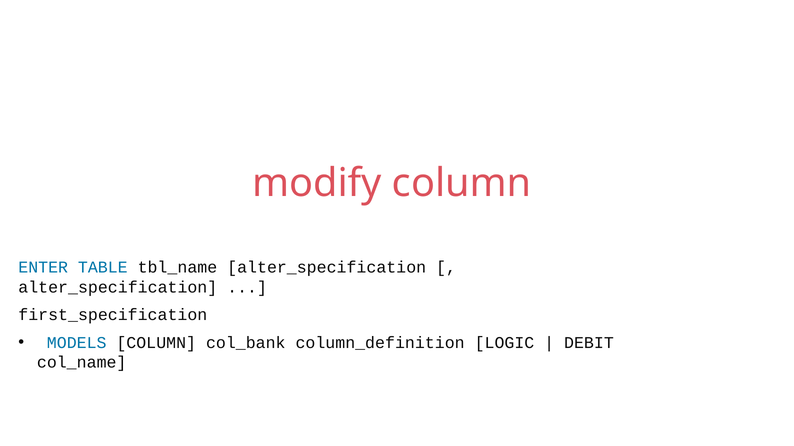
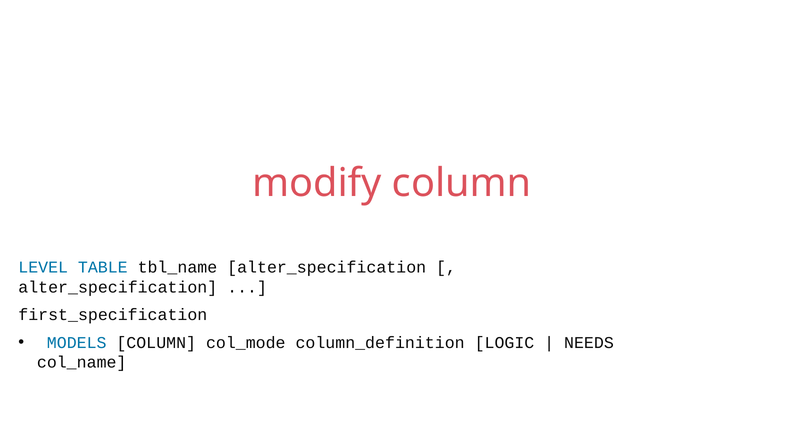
ENTER: ENTER -> LEVEL
col_bank: col_bank -> col_mode
DEBIT: DEBIT -> NEEDS
